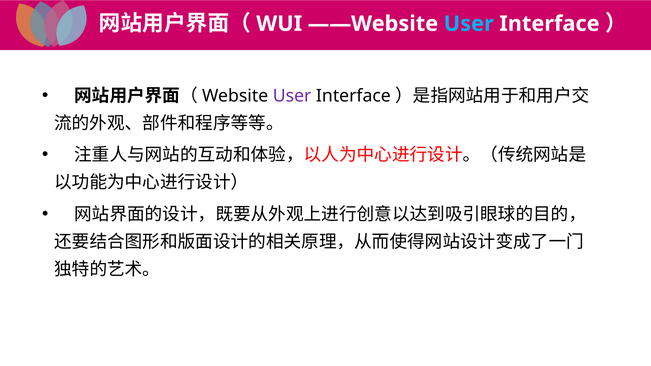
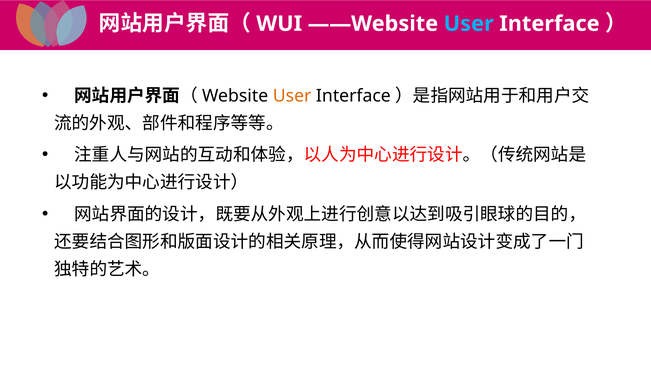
User at (292, 96) colour: purple -> orange
